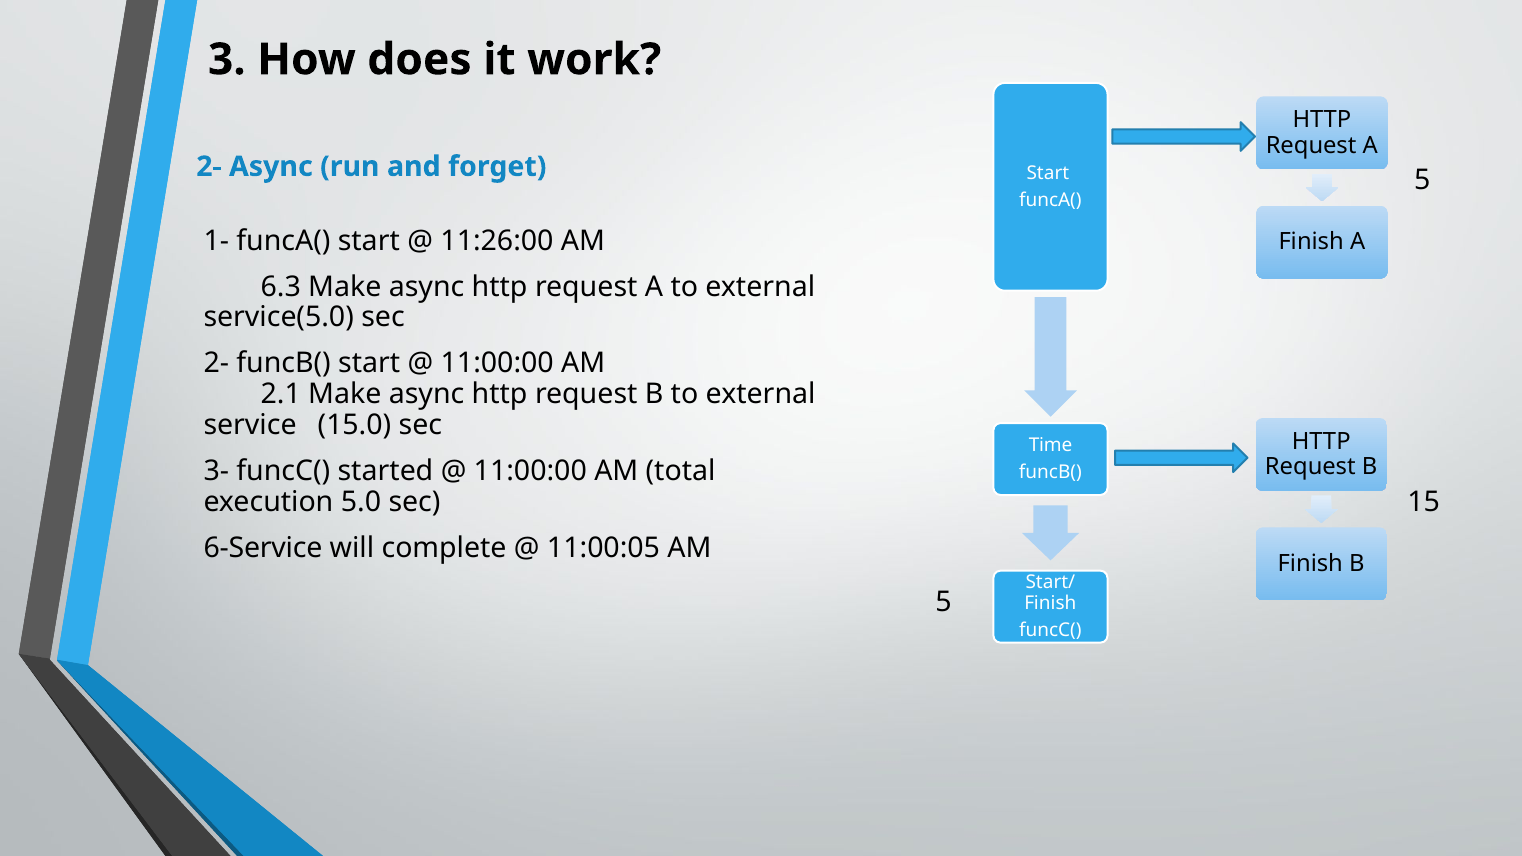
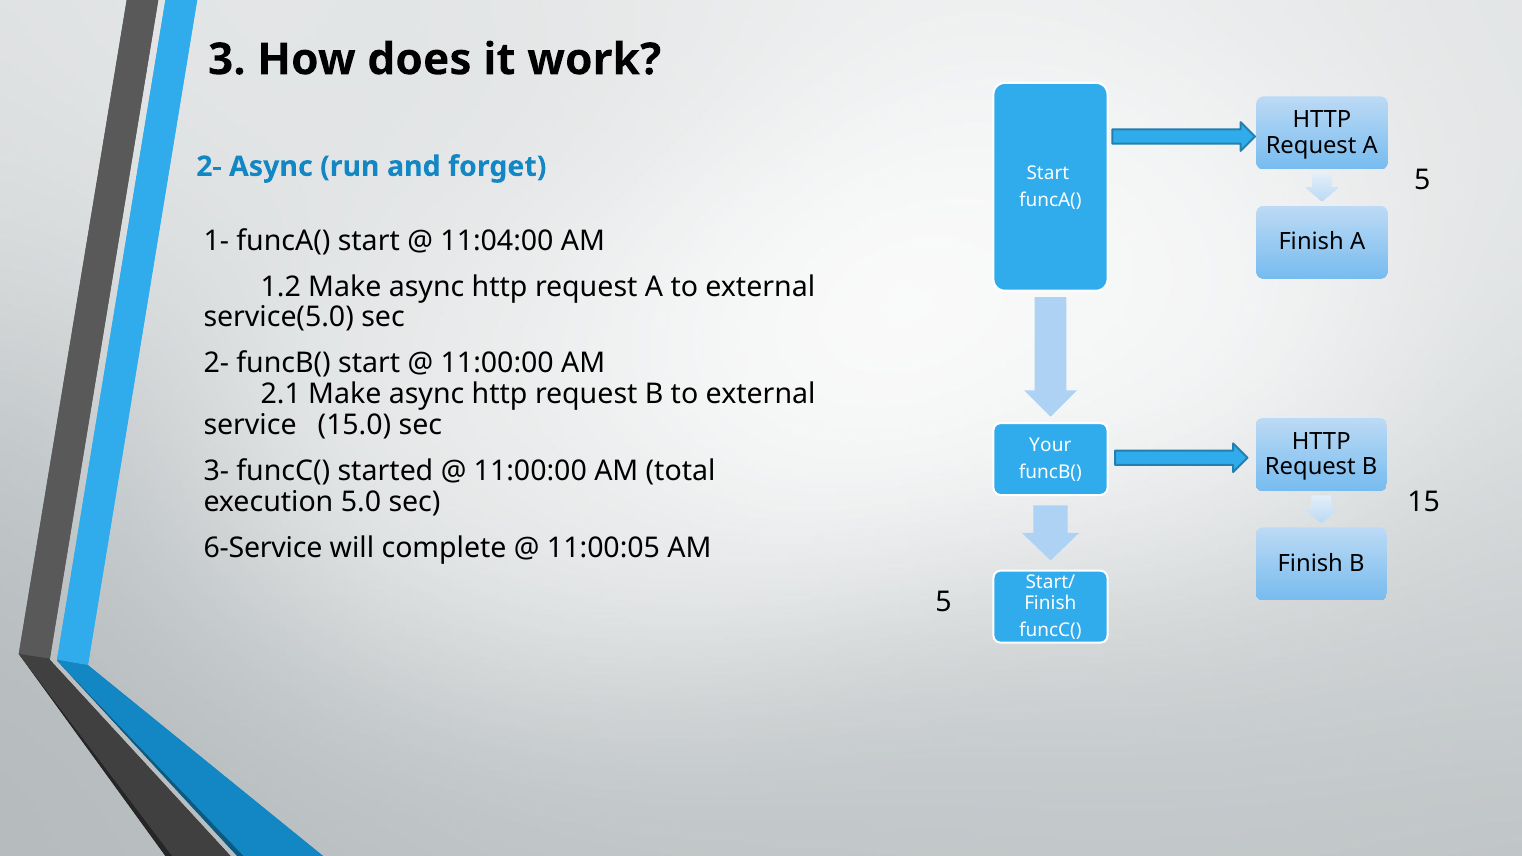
11:26:00: 11:26:00 -> 11:04:00
6.3: 6.3 -> 1.2
Time: Time -> Your
